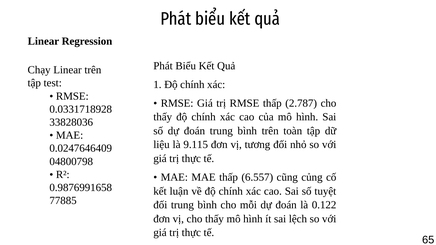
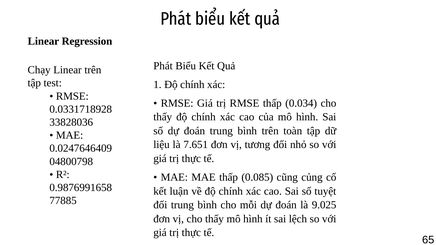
2.787: 2.787 -> 0.034
9.115: 9.115 -> 7.651
6.557: 6.557 -> 0.085
0.122: 0.122 -> 9.025
